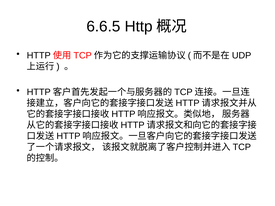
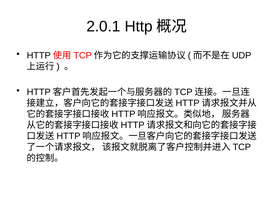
6.6.5: 6.6.5 -> 2.0.1
